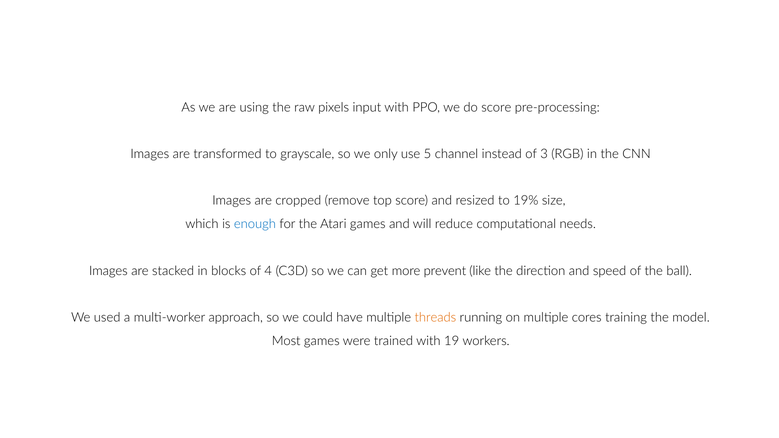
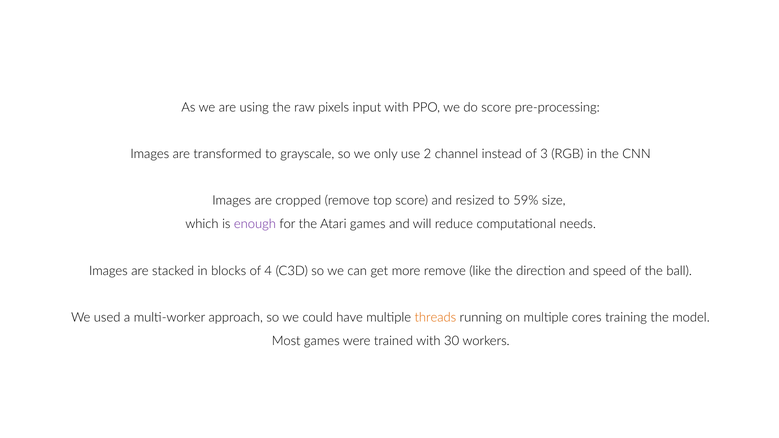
5: 5 -> 2
19%: 19% -> 59%
enough colour: blue -> purple
more prevent: prevent -> remove
19: 19 -> 30
